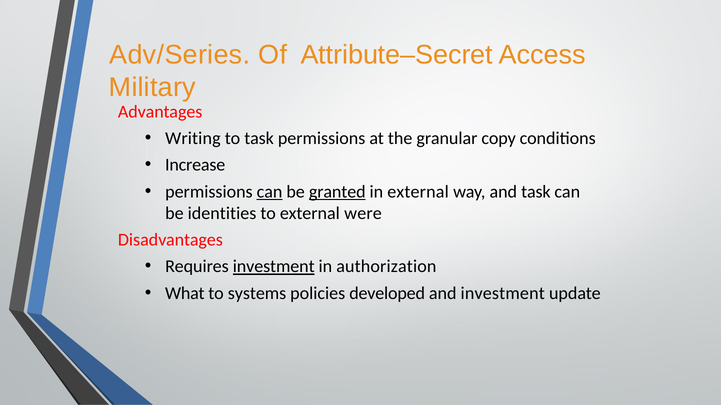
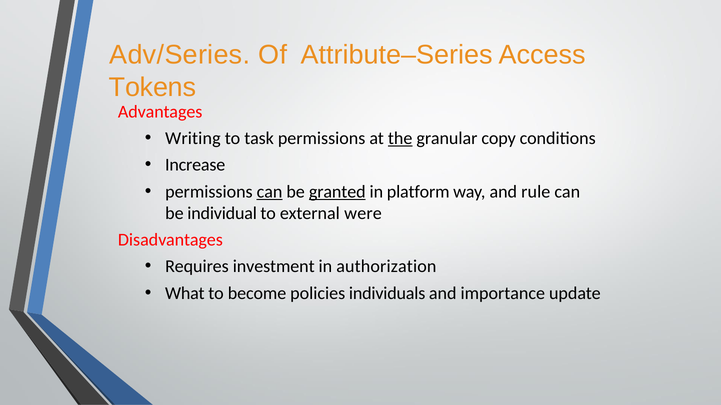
Attribute–Secret: Attribute–Secret -> Attribute–Series
Military: Military -> Tokens
the underline: none -> present
in external: external -> platform
and task: task -> rule
identities: identities -> individual
investment at (274, 267) underline: present -> none
systems: systems -> become
developed: developed -> individuals
and investment: investment -> importance
